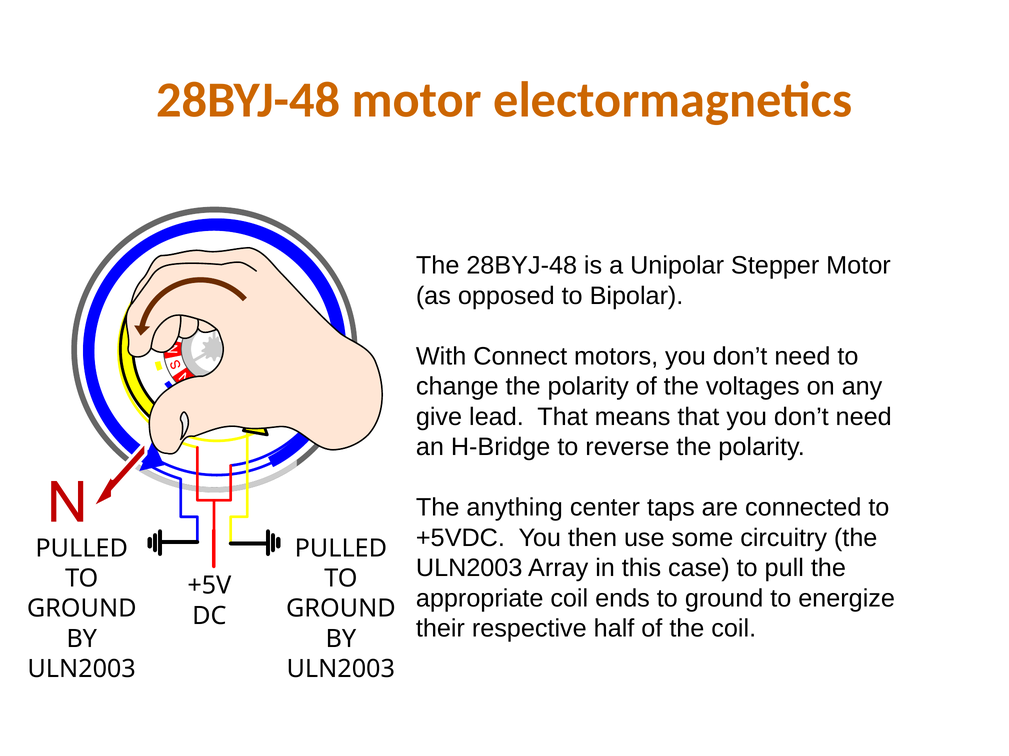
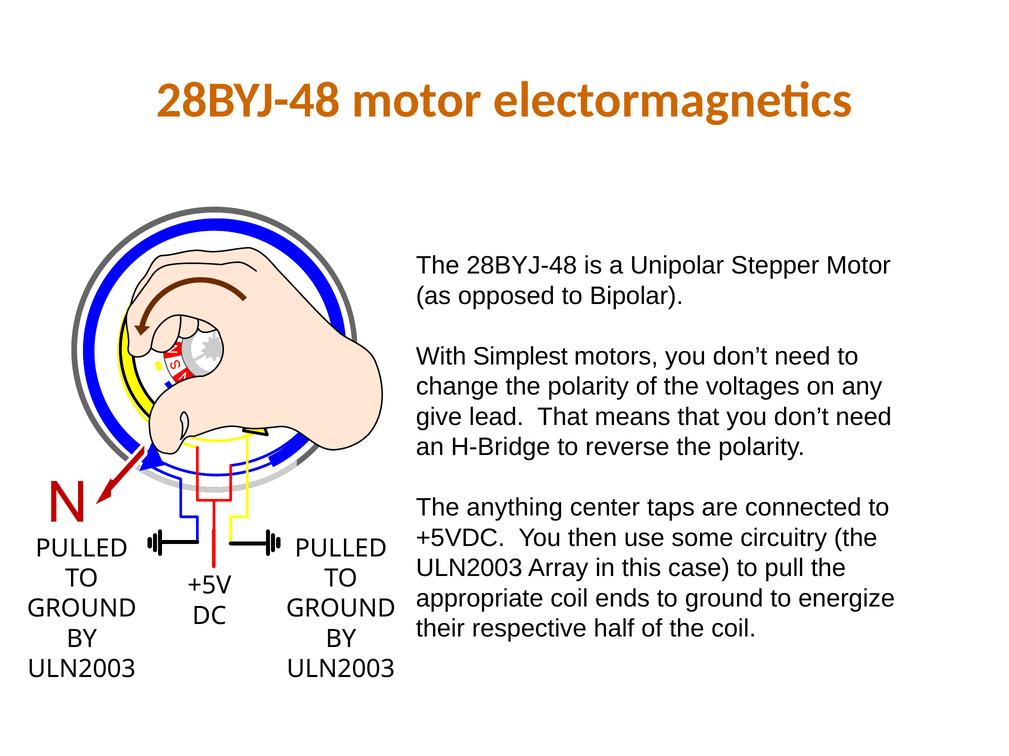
Connect: Connect -> Simplest
